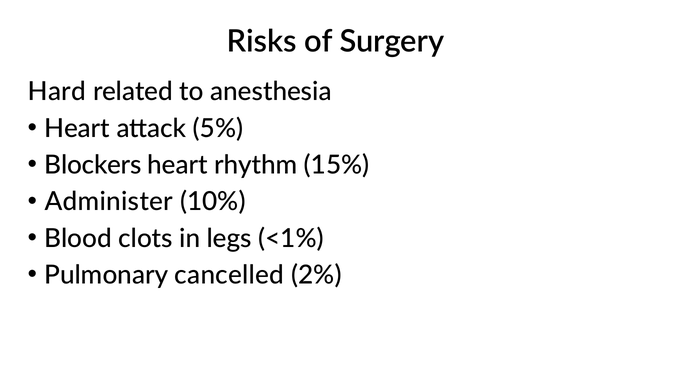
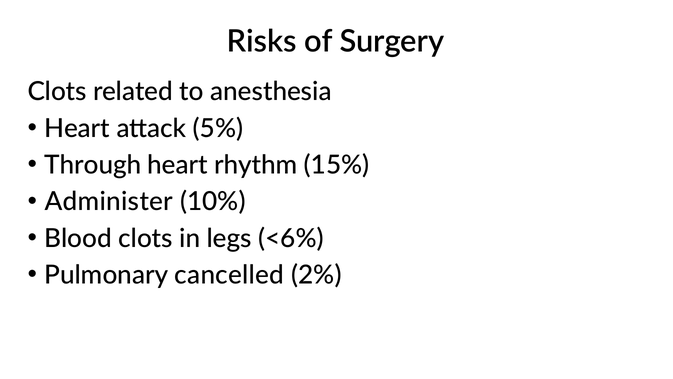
Hard at (57, 92): Hard -> Clots
Blockers: Blockers -> Through
<1%: <1% -> <6%
